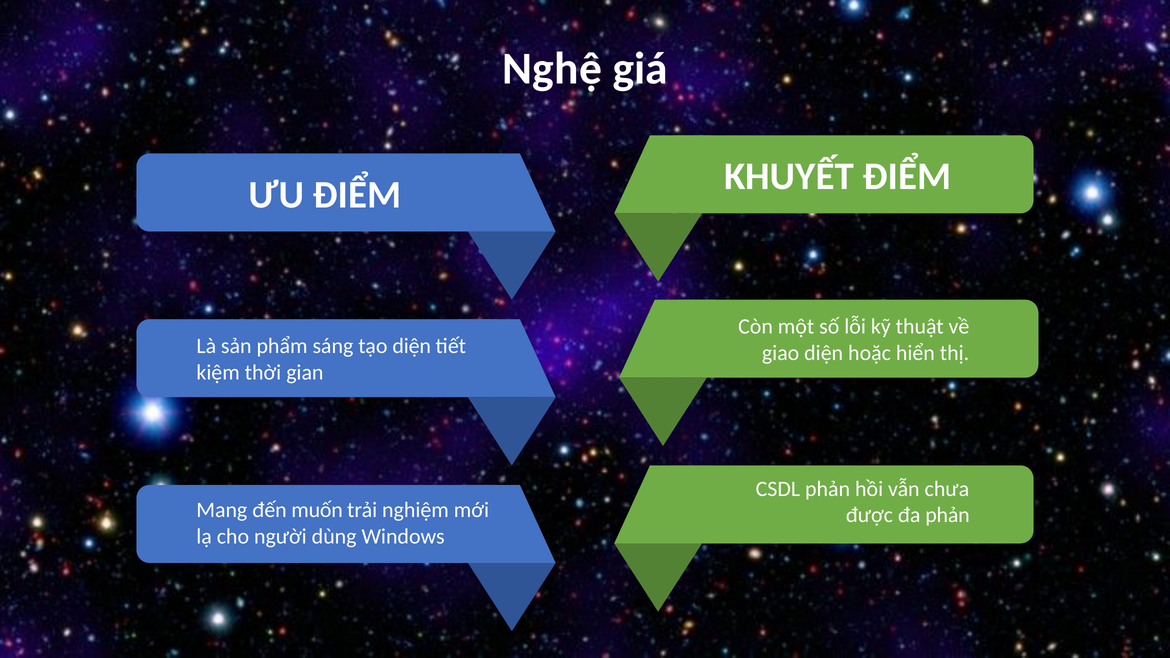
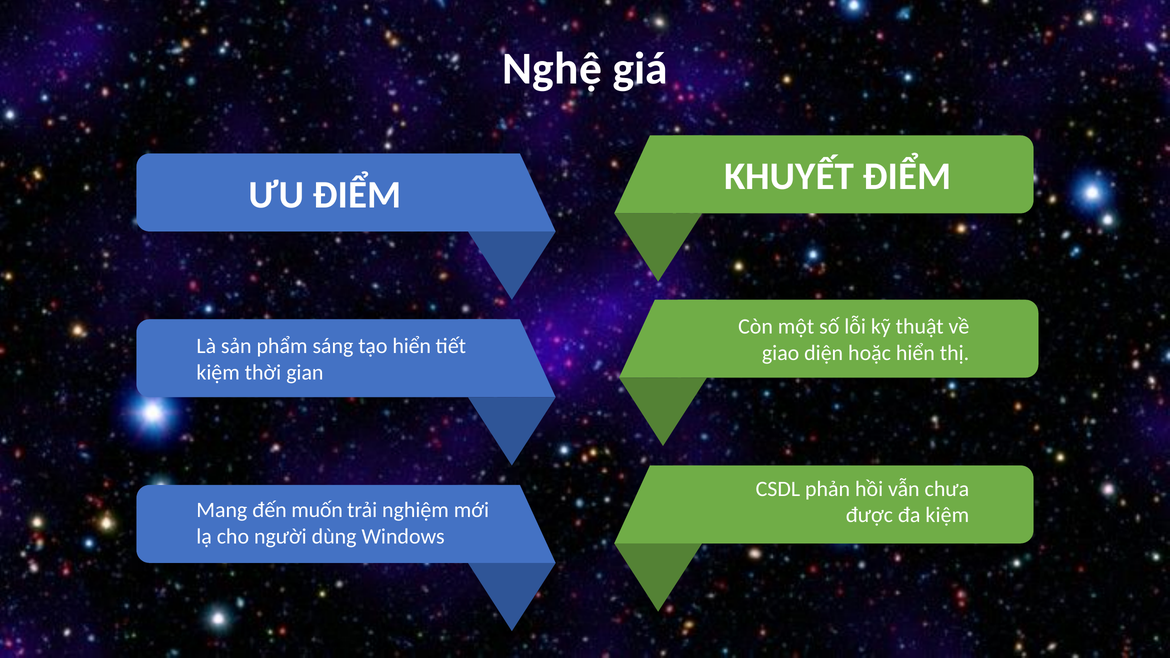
tạo diện: diện -> hiển
đa phản: phản -> kiệm
